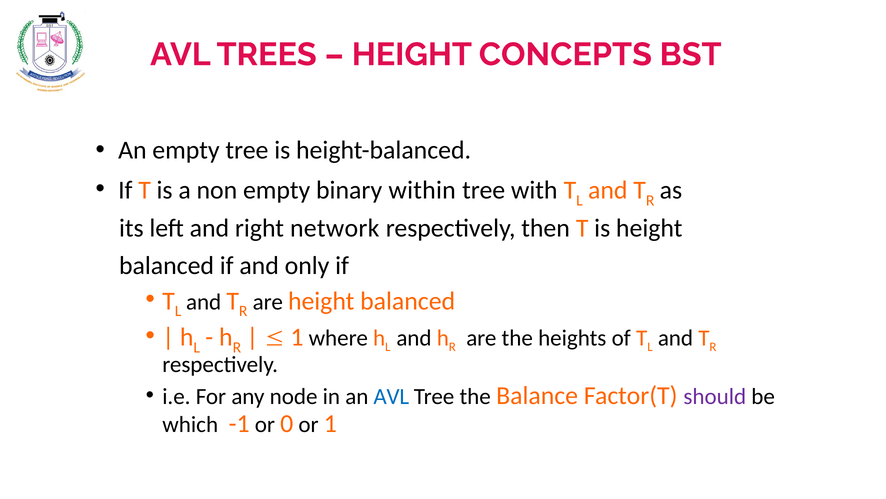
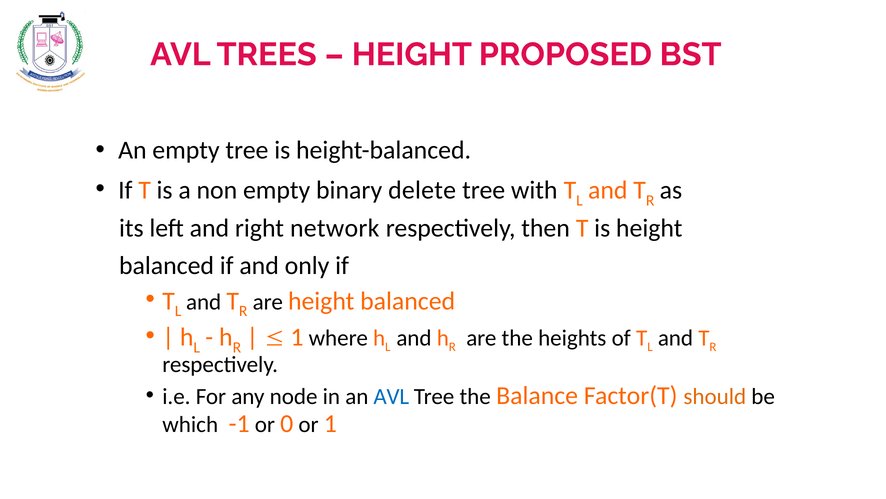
CONCEPTS: CONCEPTS -> PROPOSED
within: within -> delete
should colour: purple -> orange
